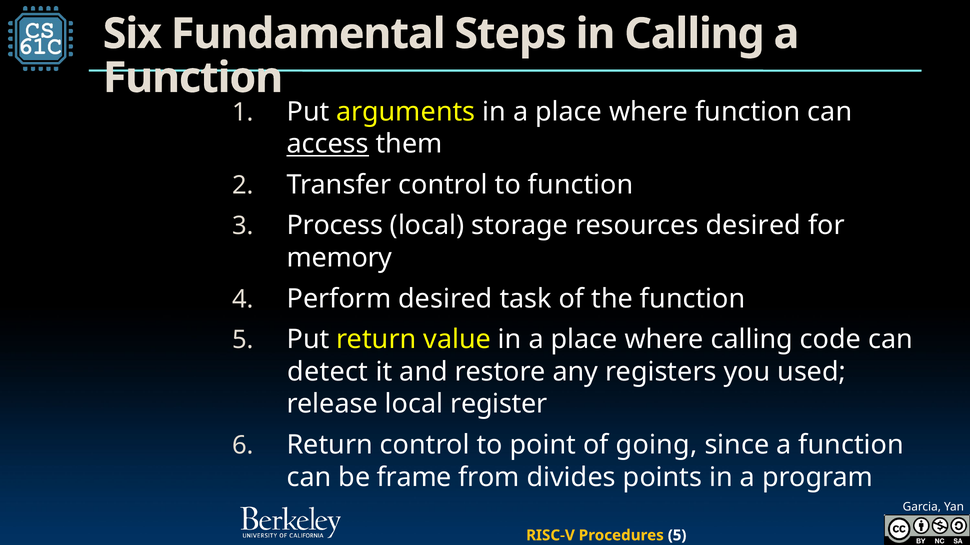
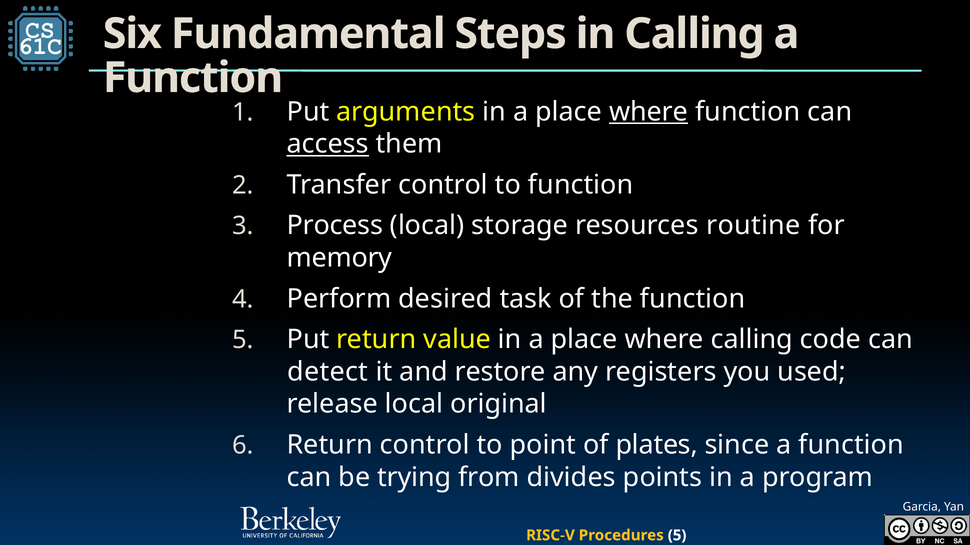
where at (649, 112) underline: none -> present
resources desired: desired -> routine
register: register -> original
going: going -> plates
frame: frame -> trying
